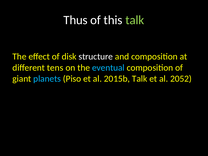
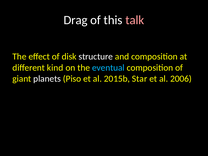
Thus: Thus -> Drag
talk at (135, 20) colour: light green -> pink
tens: tens -> kind
planets colour: light blue -> white
2015b Talk: Talk -> Star
2052: 2052 -> 2006
